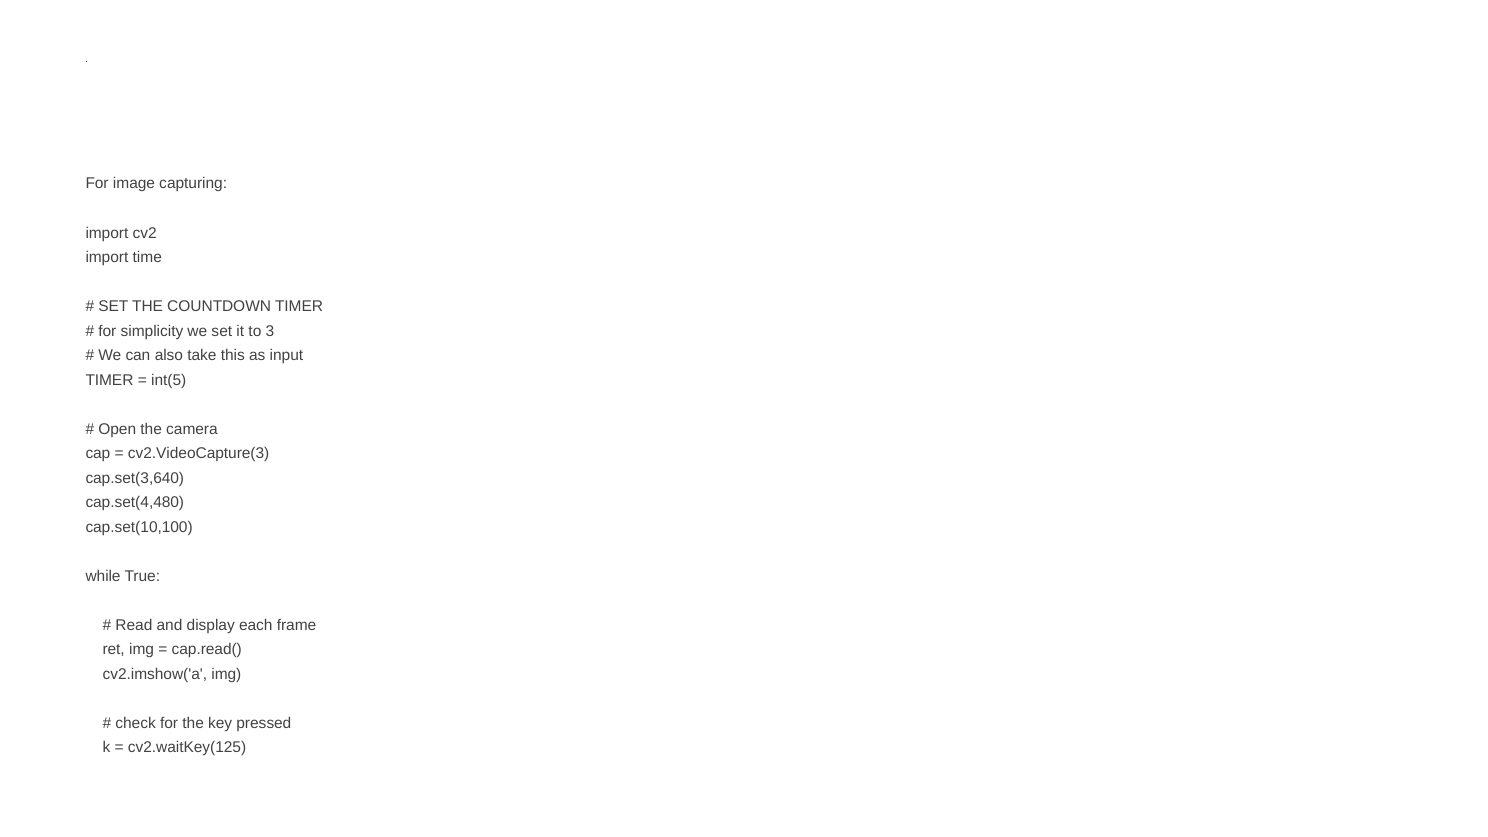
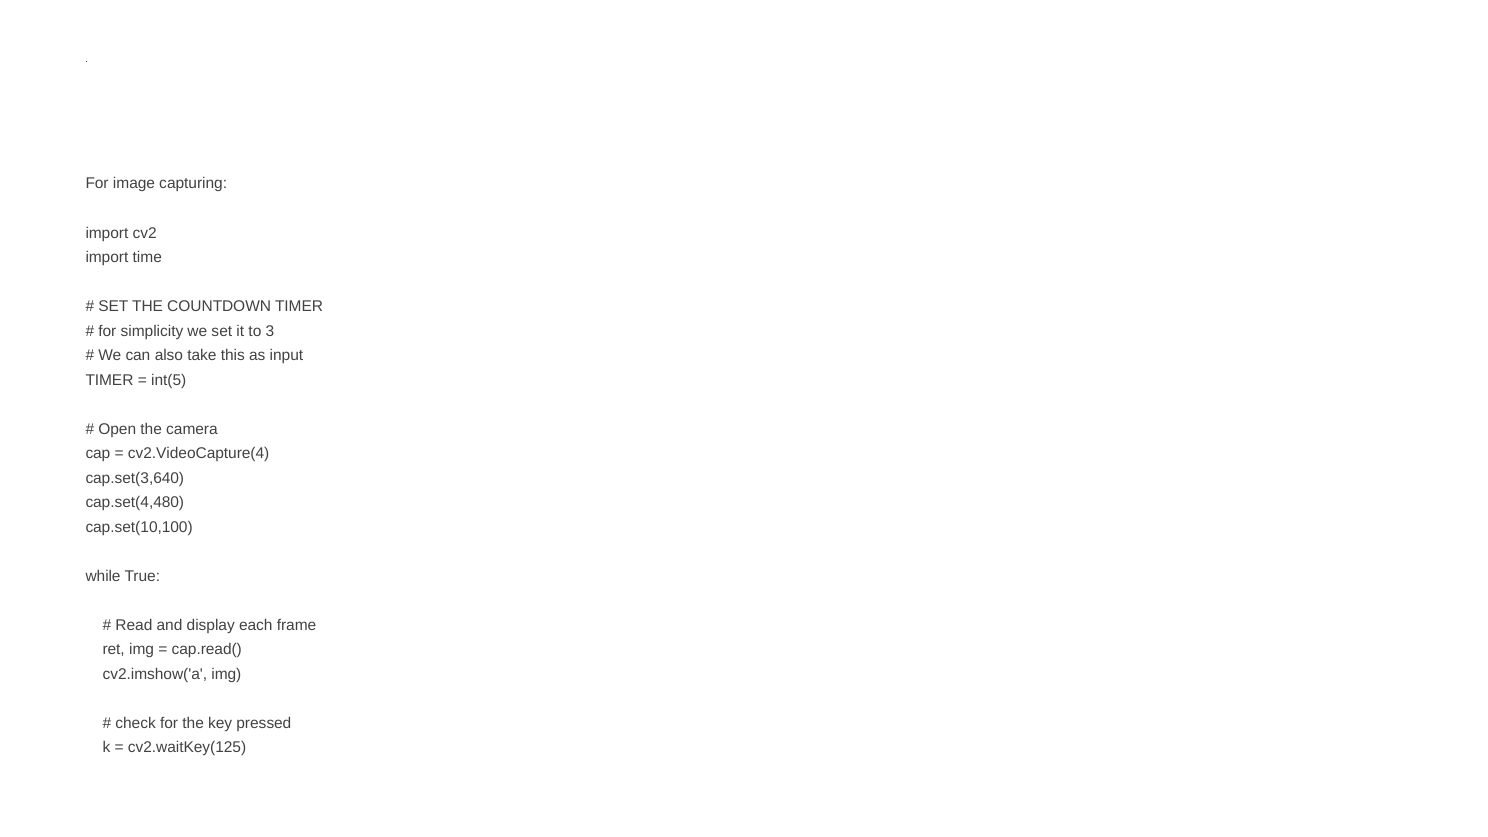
cv2.VideoCapture(3: cv2.VideoCapture(3 -> cv2.VideoCapture(4
